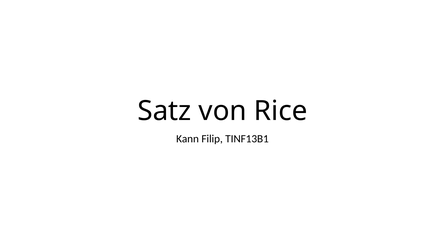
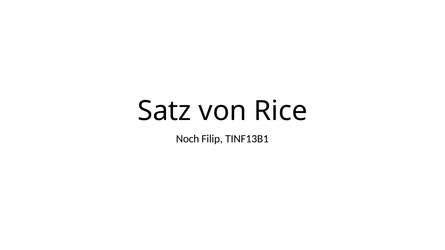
Kann: Kann -> Noch
